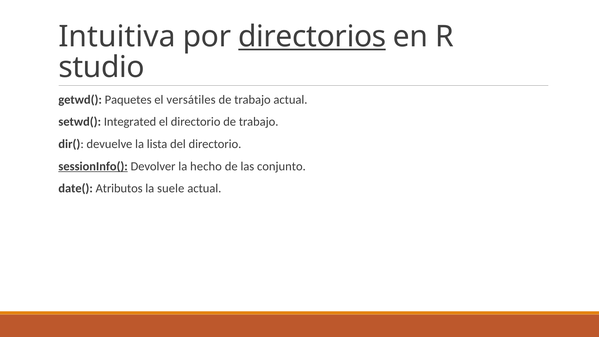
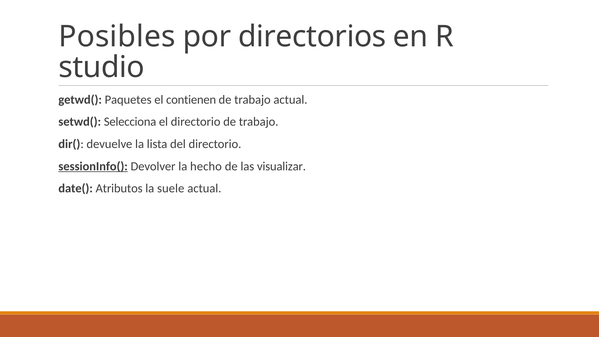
Intuitiva: Intuitiva -> Posibles
directorios underline: present -> none
versátiles: versátiles -> contienen
Integrated: Integrated -> Selecciona
conjunto: conjunto -> visualizar
